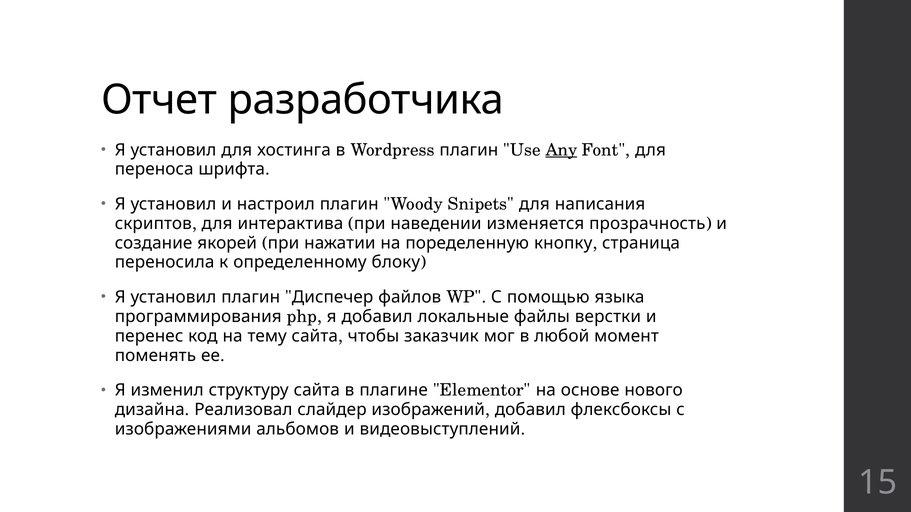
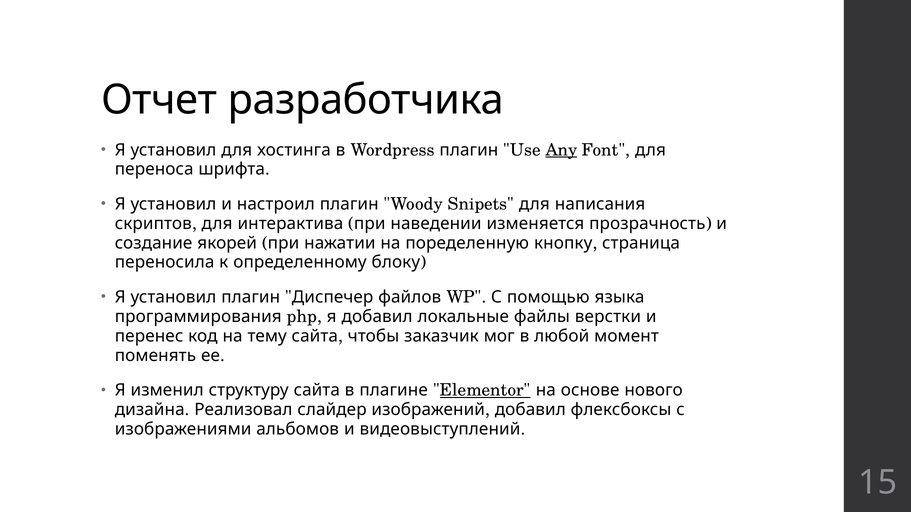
Elementor underline: none -> present
